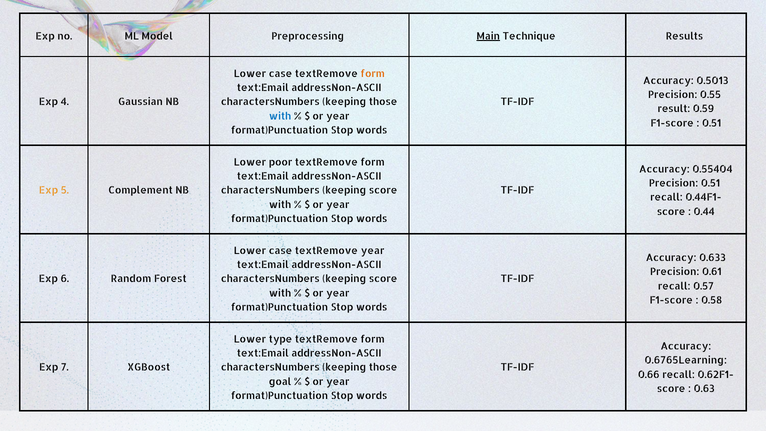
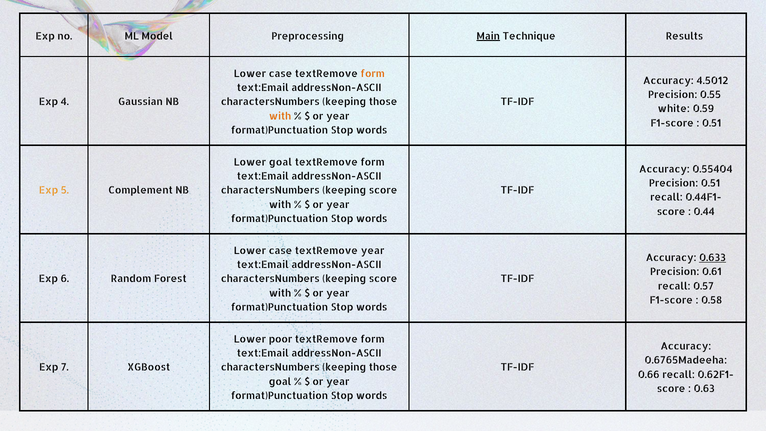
0.5013: 0.5013 -> 4.5012
result: result -> white
with at (280, 116) colour: blue -> orange
Lower poor: poor -> goal
0.633 underline: none -> present
type: type -> poor
0.6765Learning: 0.6765Learning -> 0.6765Madeeha
